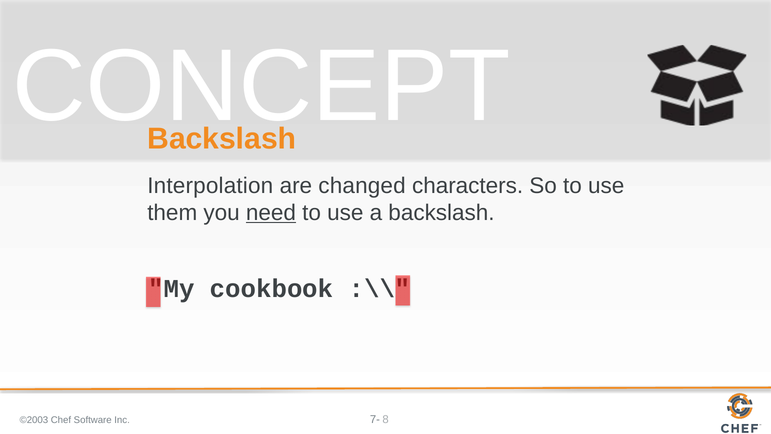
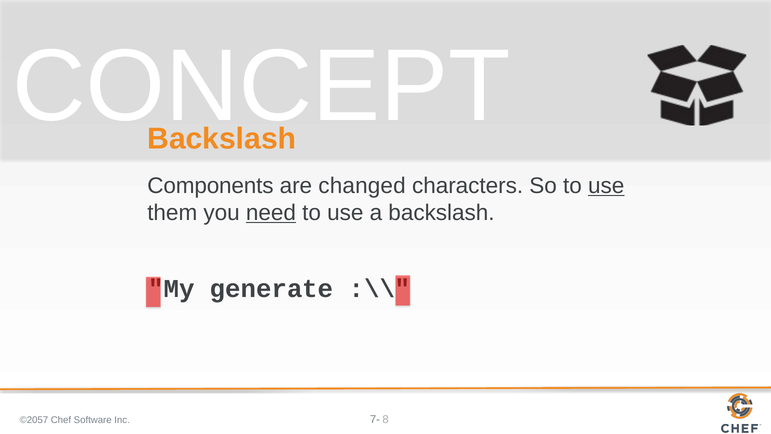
Interpolation: Interpolation -> Components
use at (606, 186) underline: none -> present
cookbook: cookbook -> generate
©2003: ©2003 -> ©2057
